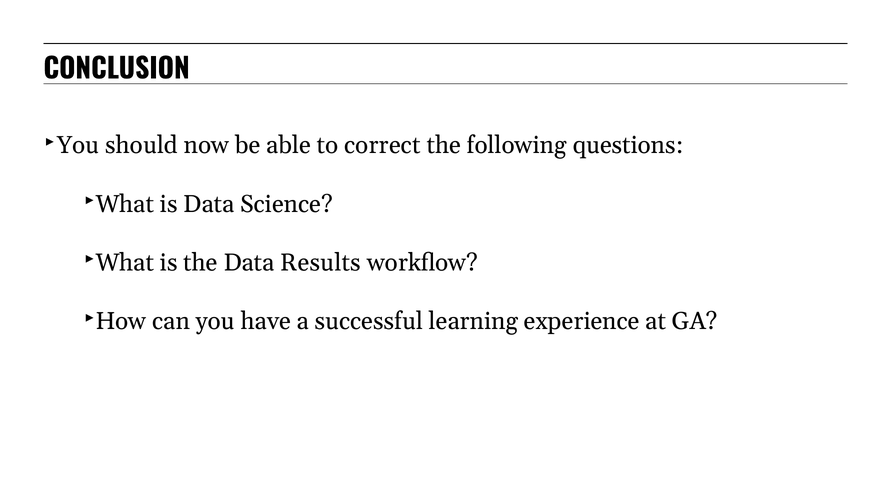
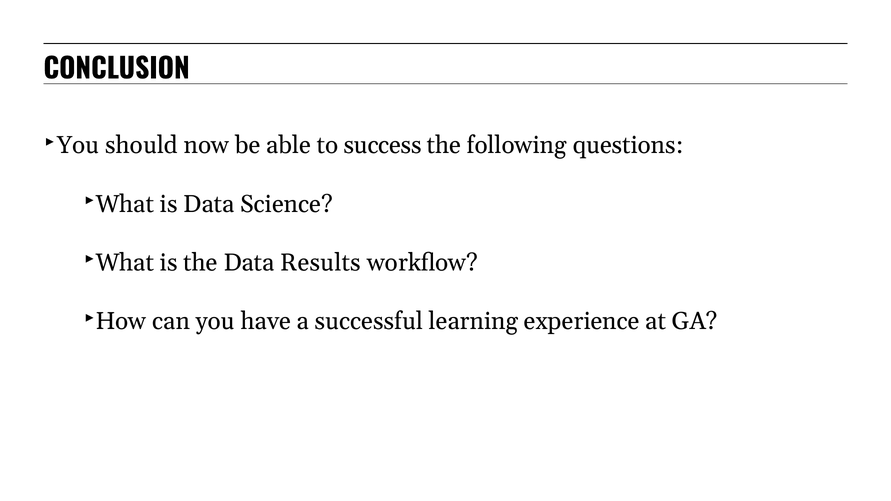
correct: correct -> success
